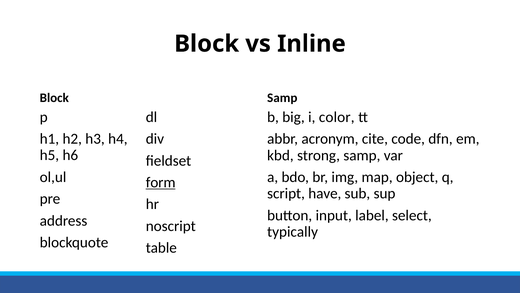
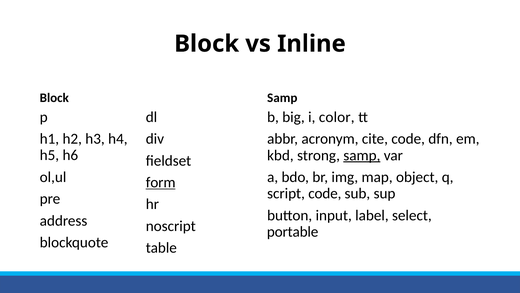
samp at (362, 155) underline: none -> present
script have: have -> code
typically: typically -> portable
